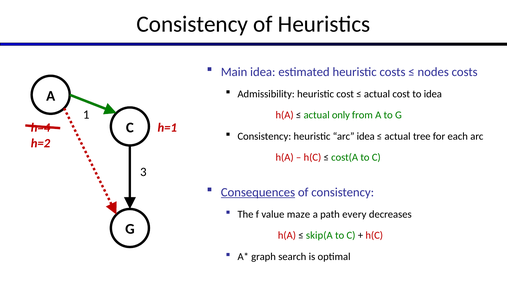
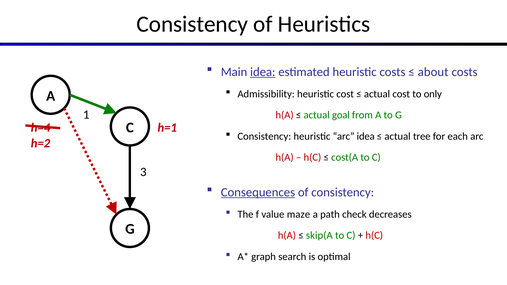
idea at (263, 72) underline: none -> present
nodes: nodes -> about
to idea: idea -> only
only: only -> goal
every: every -> check
